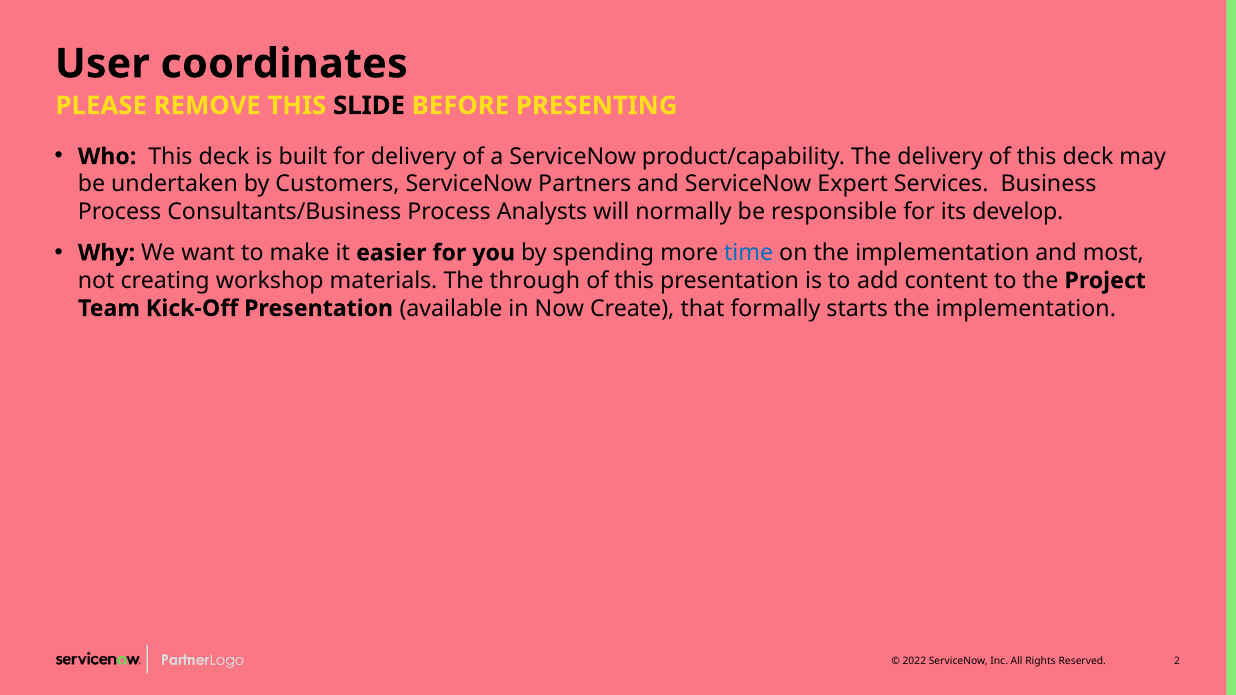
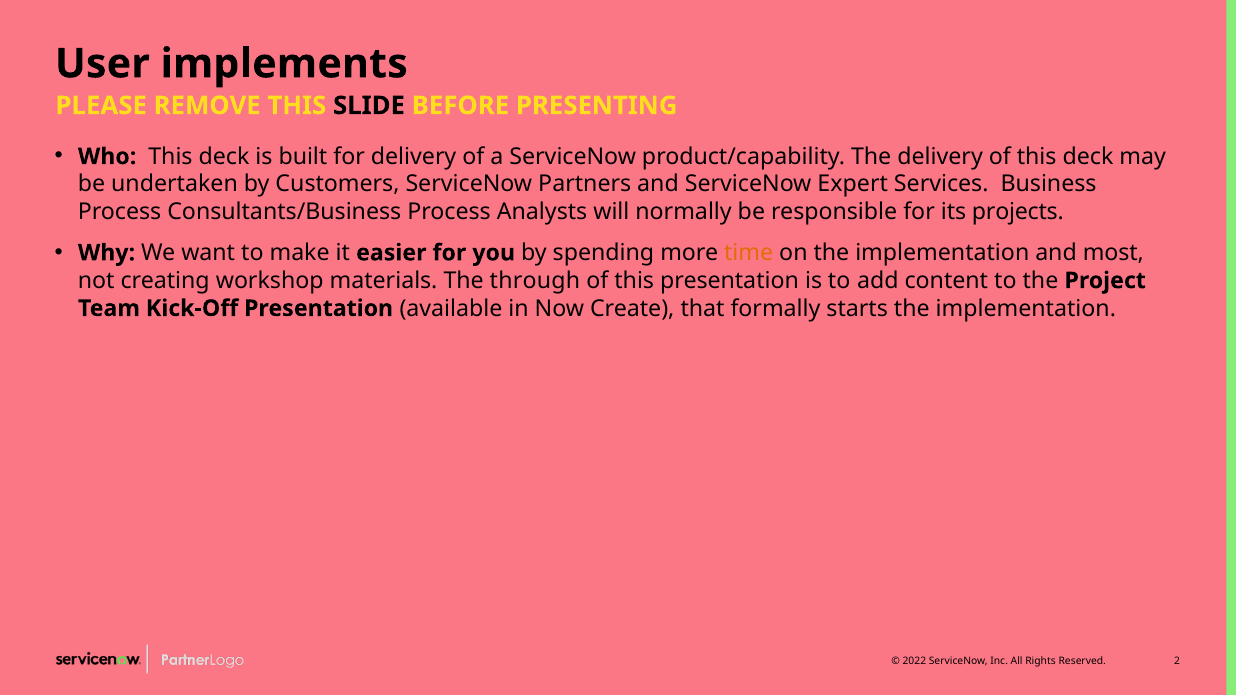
coordinates: coordinates -> implements
develop: develop -> projects
time colour: blue -> orange
